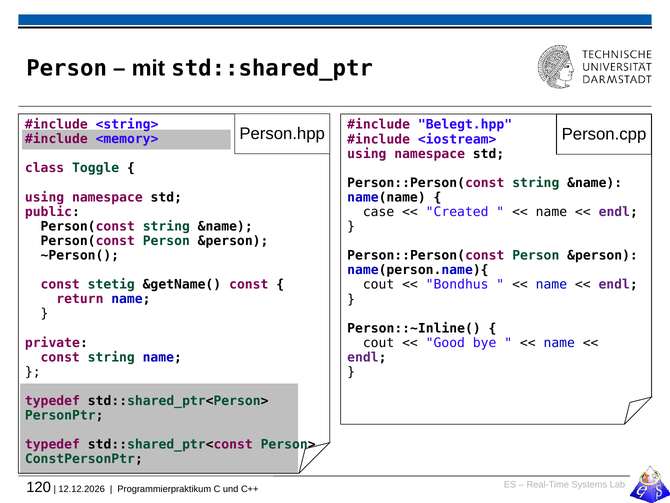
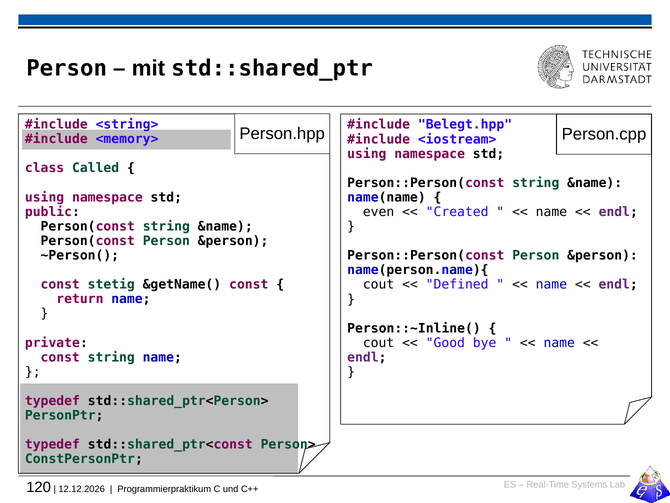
Toggle: Toggle -> Called
case: case -> even
Bondhus: Bondhus -> Defined
